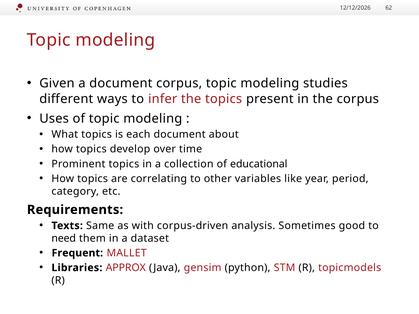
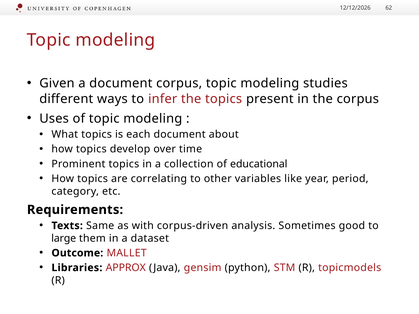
need: need -> large
Frequent: Frequent -> Outcome
